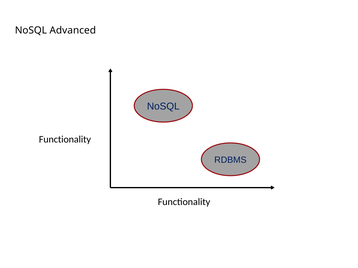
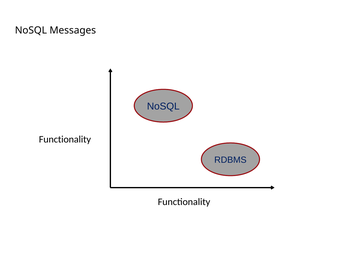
Advanced: Advanced -> Messages
